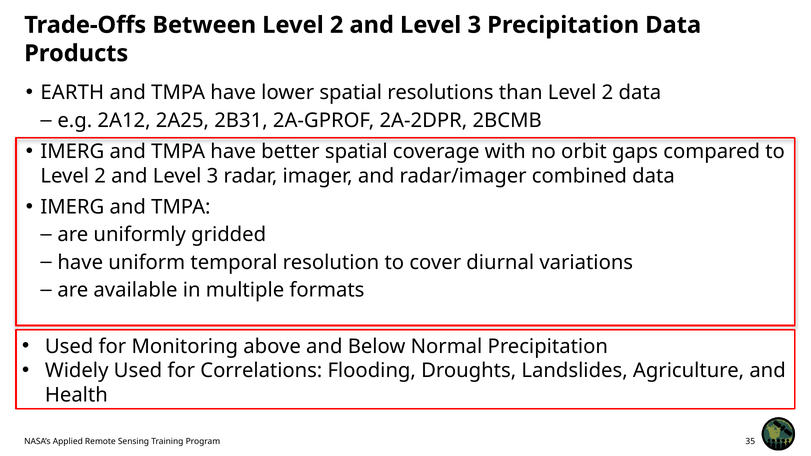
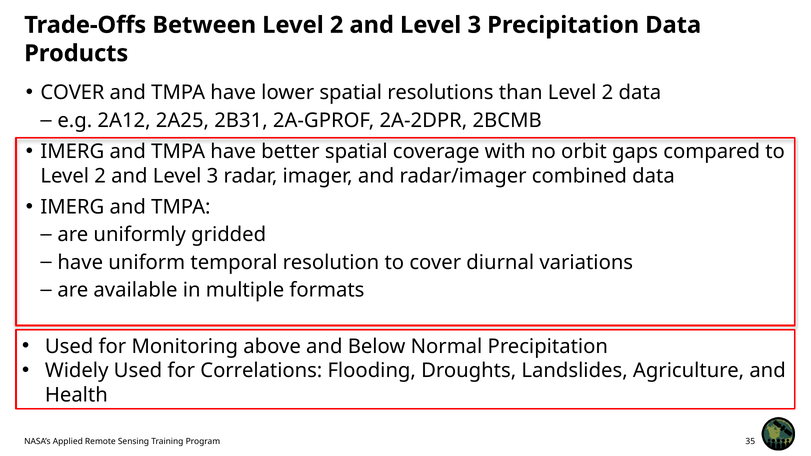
EARTH at (72, 93): EARTH -> COVER
